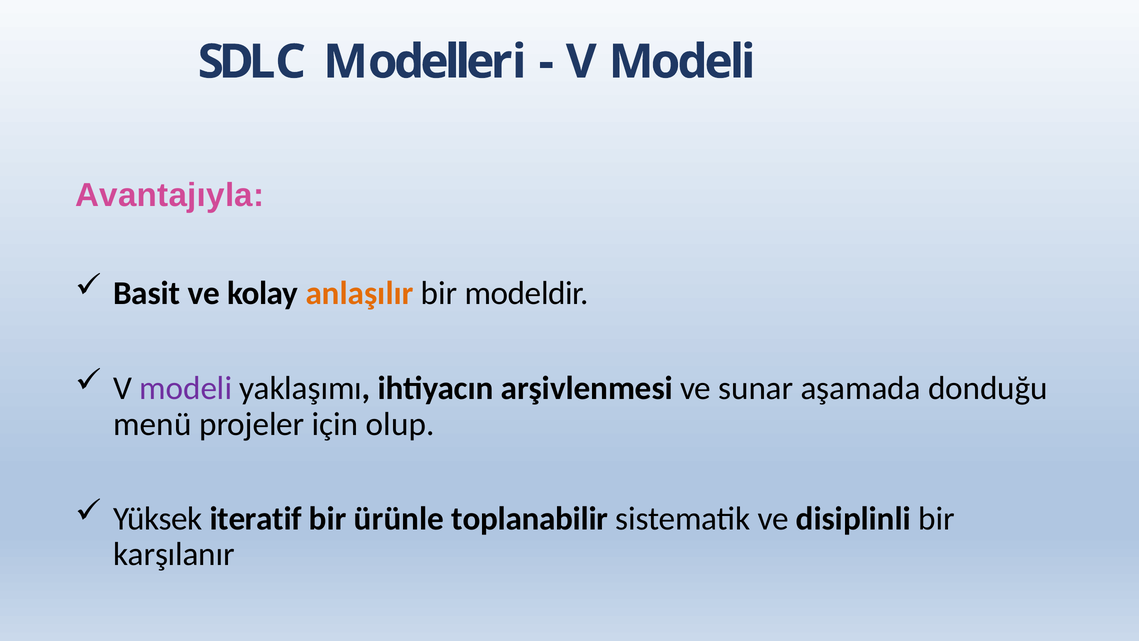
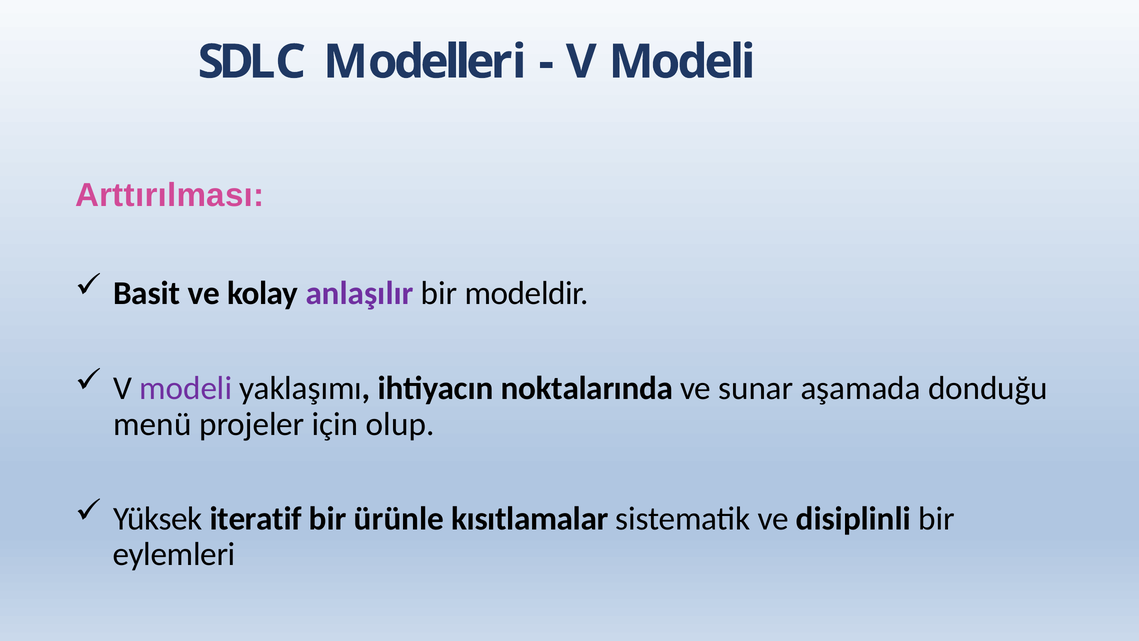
Avantajıyla: Avantajıyla -> Arttırılması
anlaşılır colour: orange -> purple
arşivlenmesi: arşivlenmesi -> noktalarında
toplanabilir: toplanabilir -> kısıtlamalar
karşılanır: karşılanır -> eylemleri
